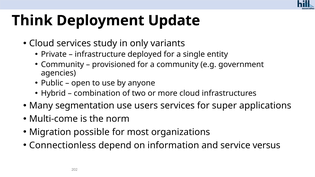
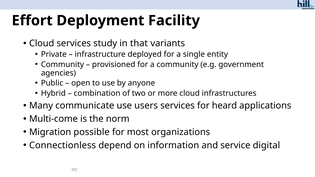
Think: Think -> Effort
Update: Update -> Facility
only: only -> that
segmentation: segmentation -> communicate
super: super -> heard
versus: versus -> digital
